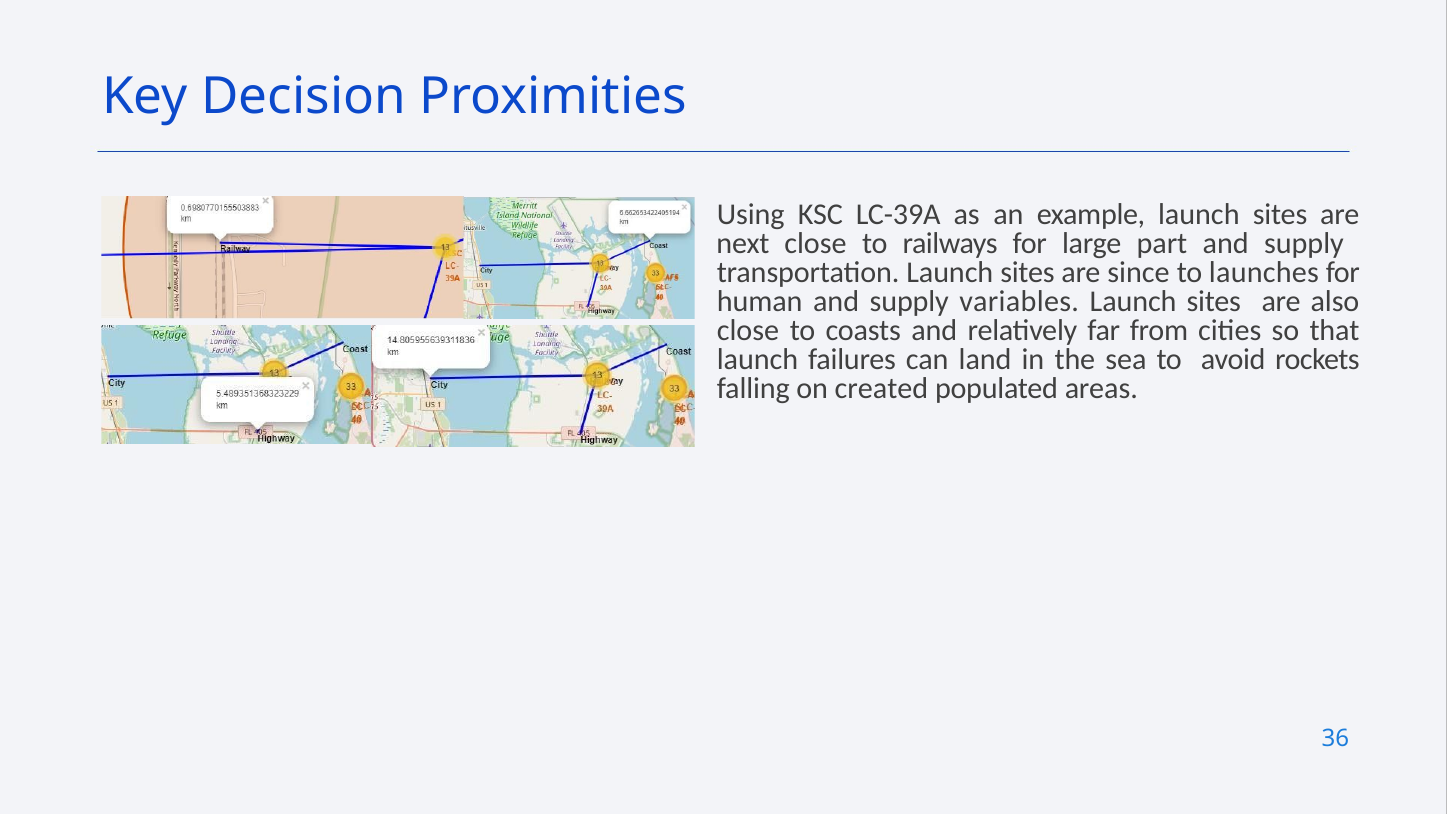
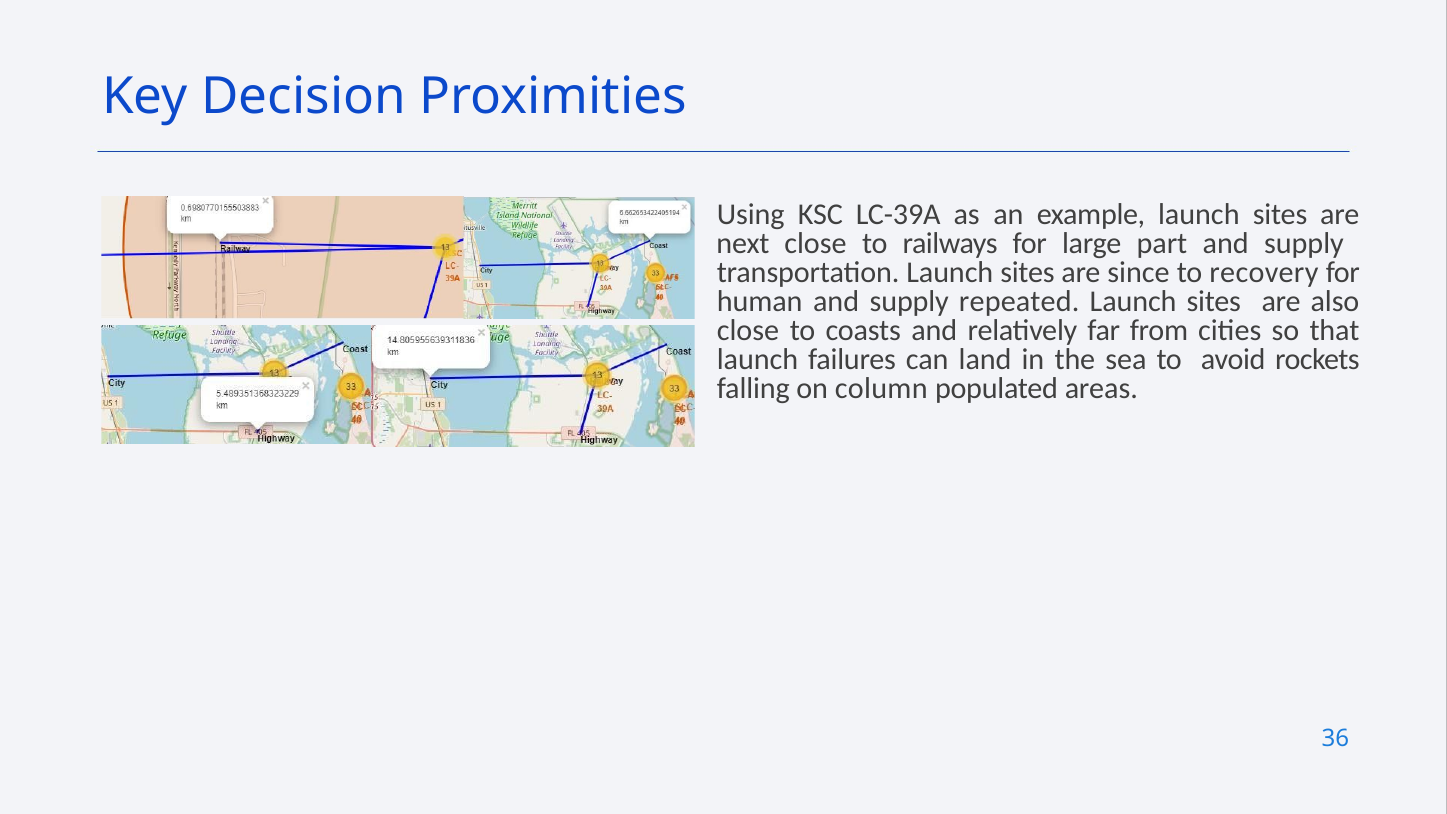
launches: launches -> recovery
variables: variables -> repeated
created: created -> column
